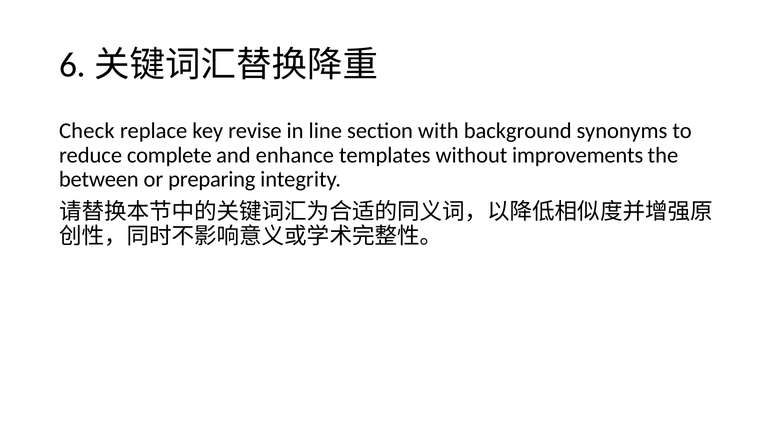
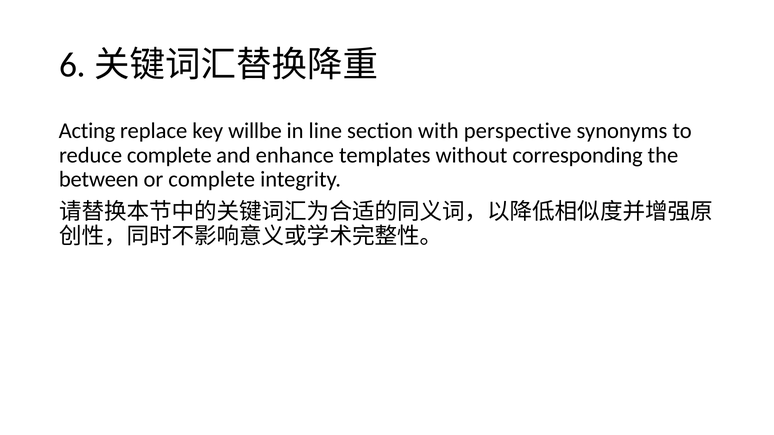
Check: Check -> Acting
revise: revise -> willbe
background: background -> perspective
improvements: improvements -> corresponding
or preparing: preparing -> complete
